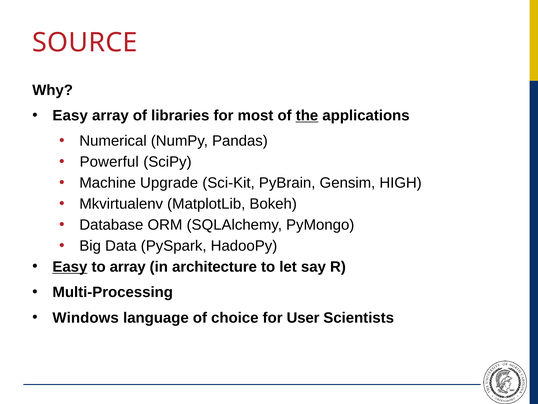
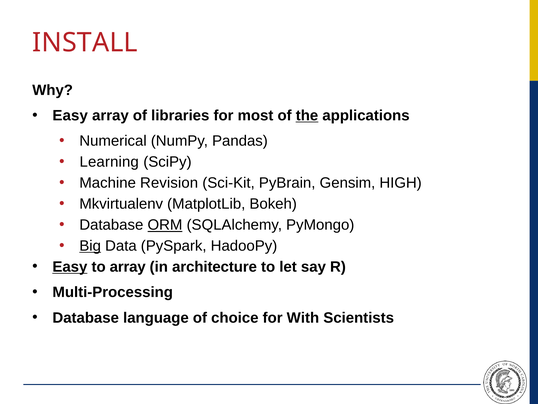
SOURCE: SOURCE -> INSTALL
Powerful: Powerful -> Learning
Upgrade: Upgrade -> Revision
ORM underline: none -> present
Big underline: none -> present
Windows at (86, 317): Windows -> Database
User: User -> With
